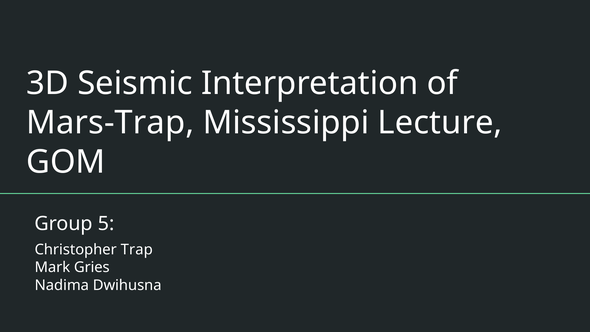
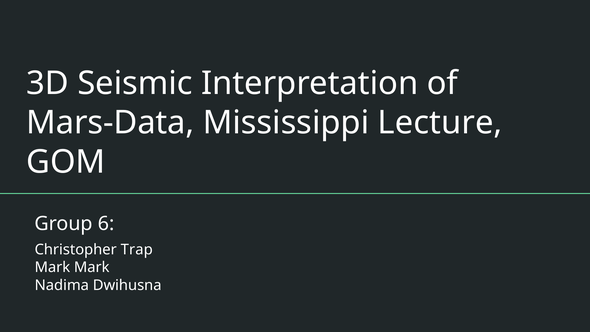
Mars-Trap: Mars-Trap -> Mars-Data
5: 5 -> 6
Mark Gries: Gries -> Mark
